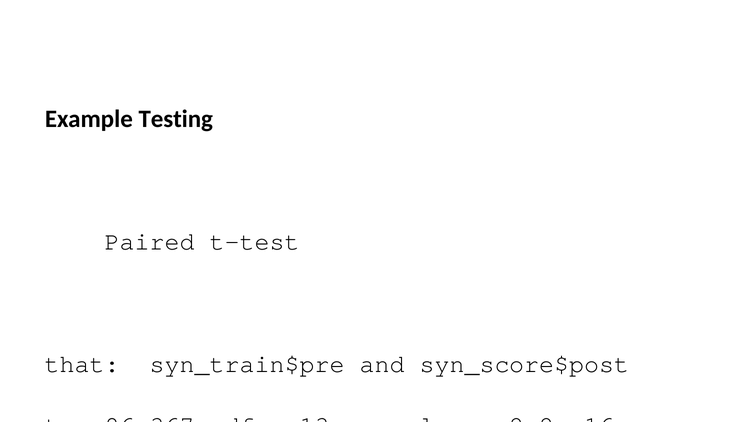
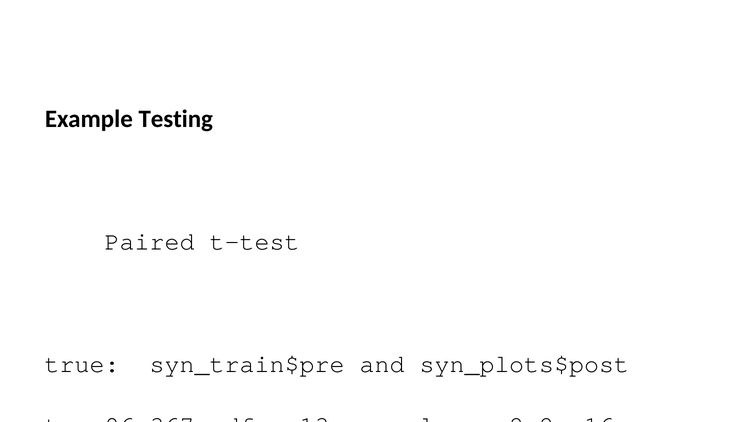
that at (82, 363): that -> true
syn_score$post: syn_score$post -> syn_plots$post
